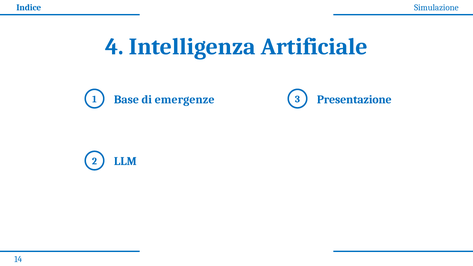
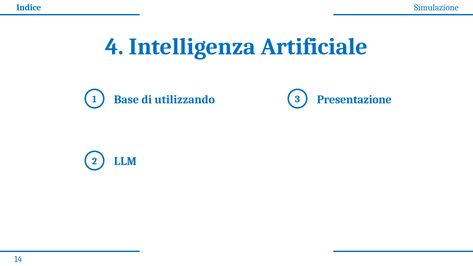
emergenze: emergenze -> utilizzando
